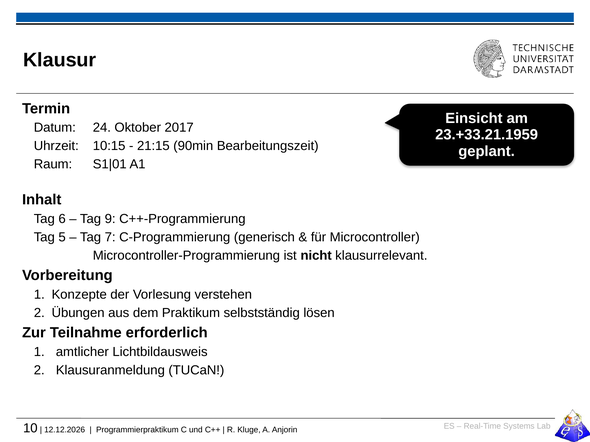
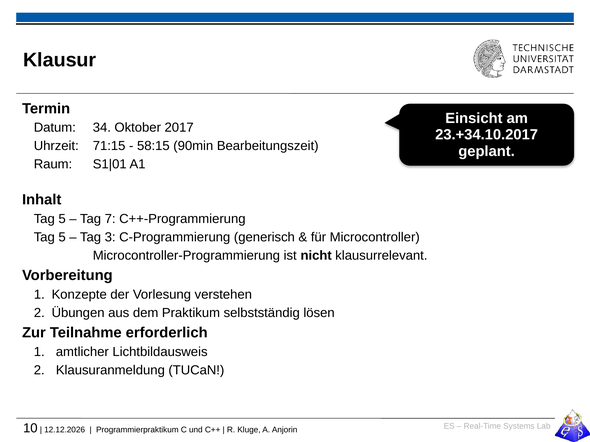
24: 24 -> 34
23.+33.21.1959: 23.+33.21.1959 -> 23.+34.10.2017
10:15: 10:15 -> 71:15
21:15: 21:15 -> 58:15
6 at (62, 219): 6 -> 5
9: 9 -> 7
7: 7 -> 3
